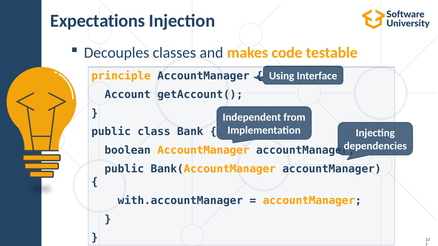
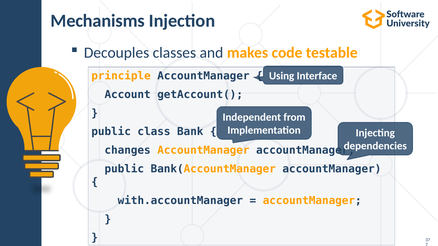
Expectations: Expectations -> Mechanisms
boolean: boolean -> changes
